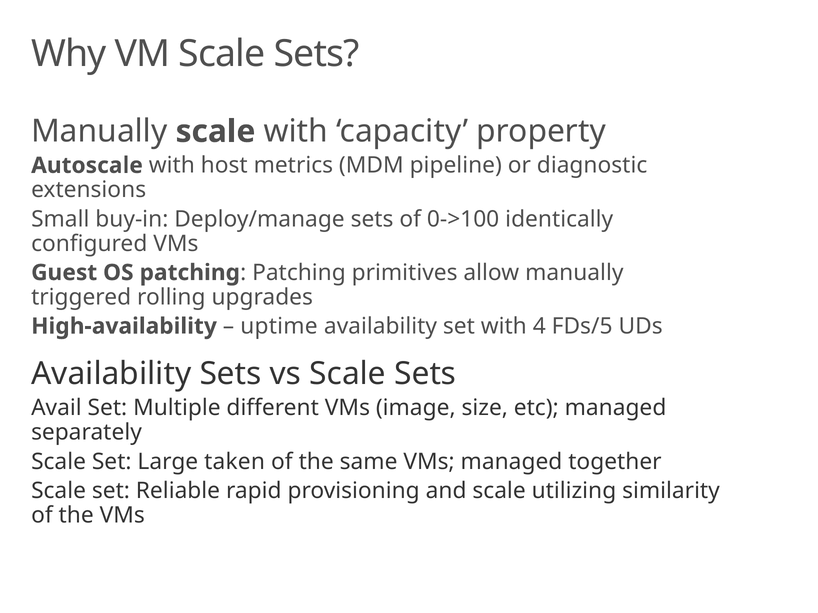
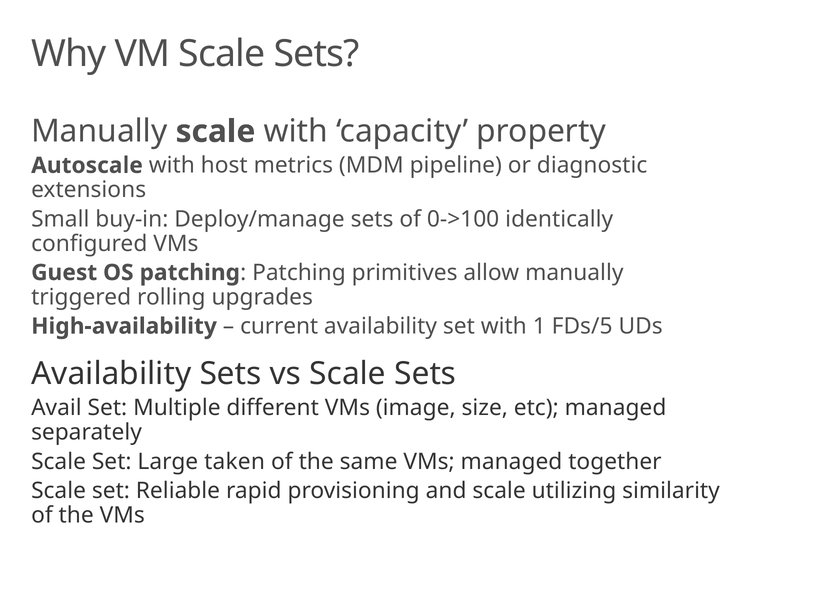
uptime: uptime -> current
4: 4 -> 1
